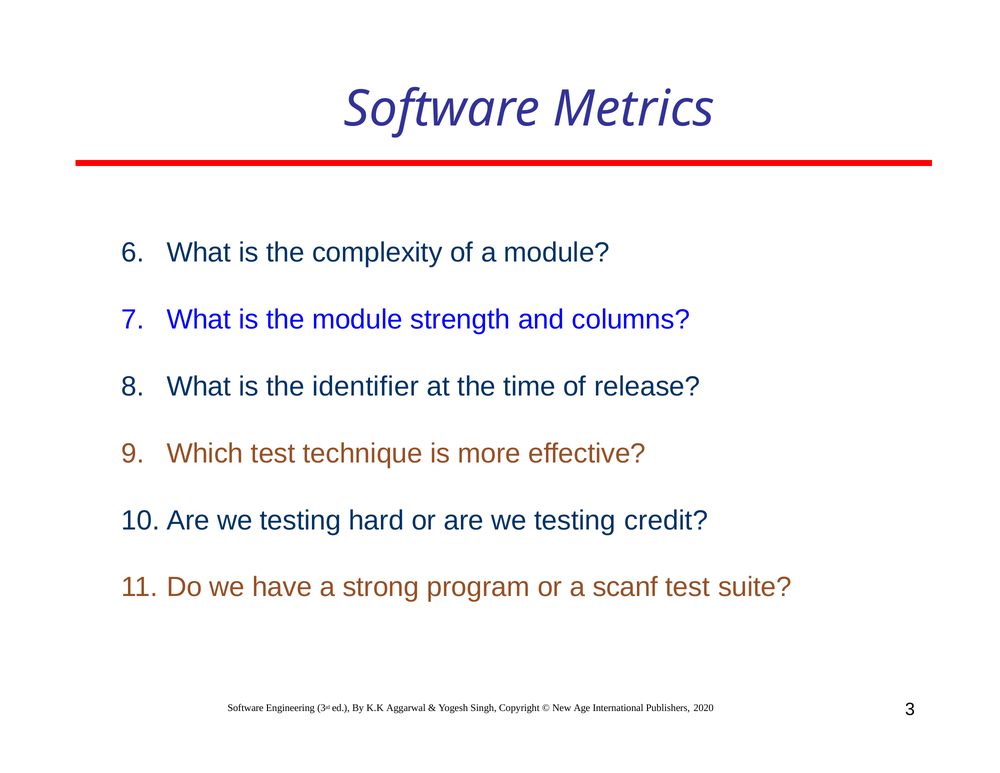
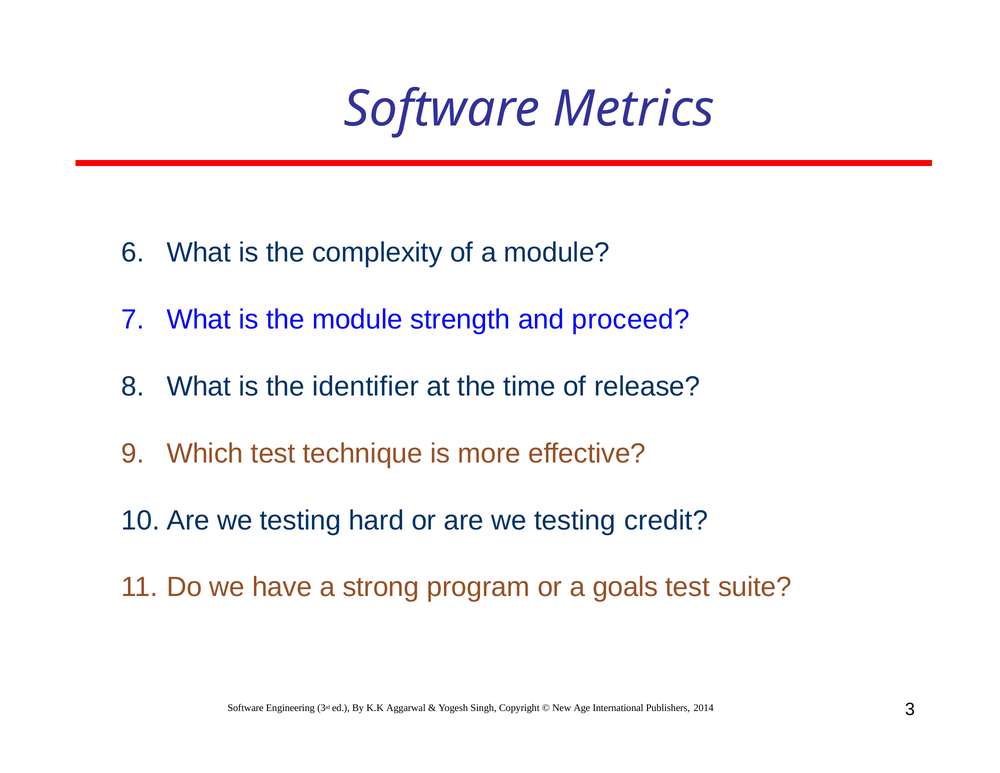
columns: columns -> proceed
scanf: scanf -> goals
2020: 2020 -> 2014
